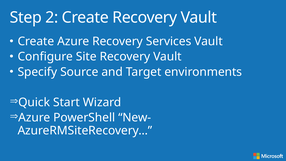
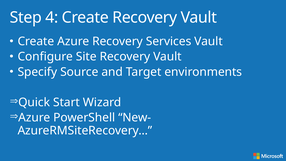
2: 2 -> 4
